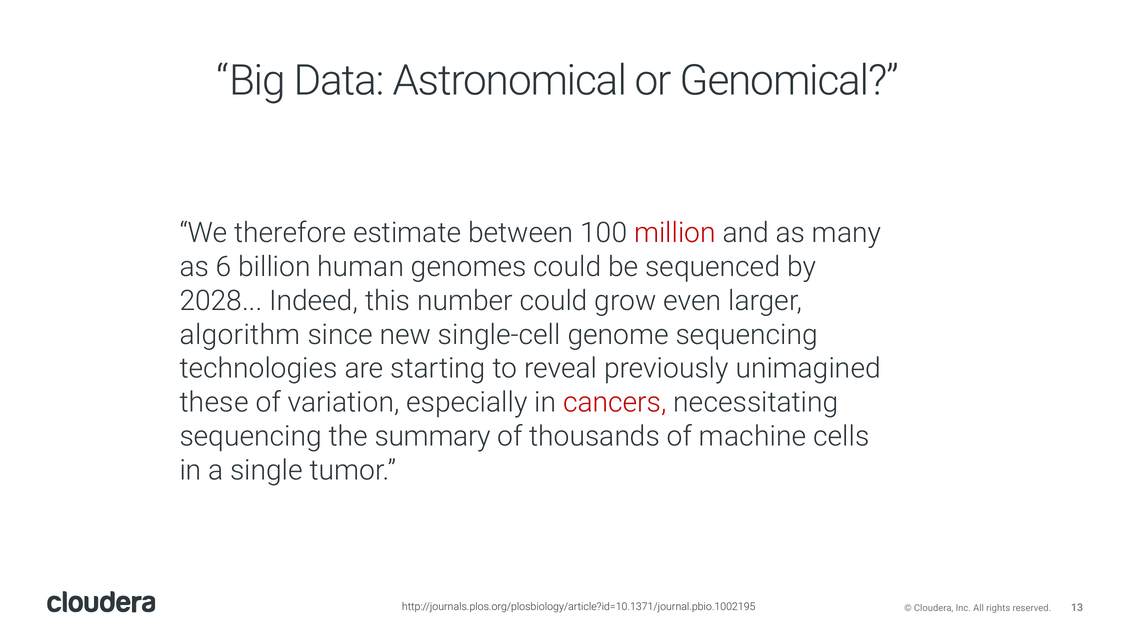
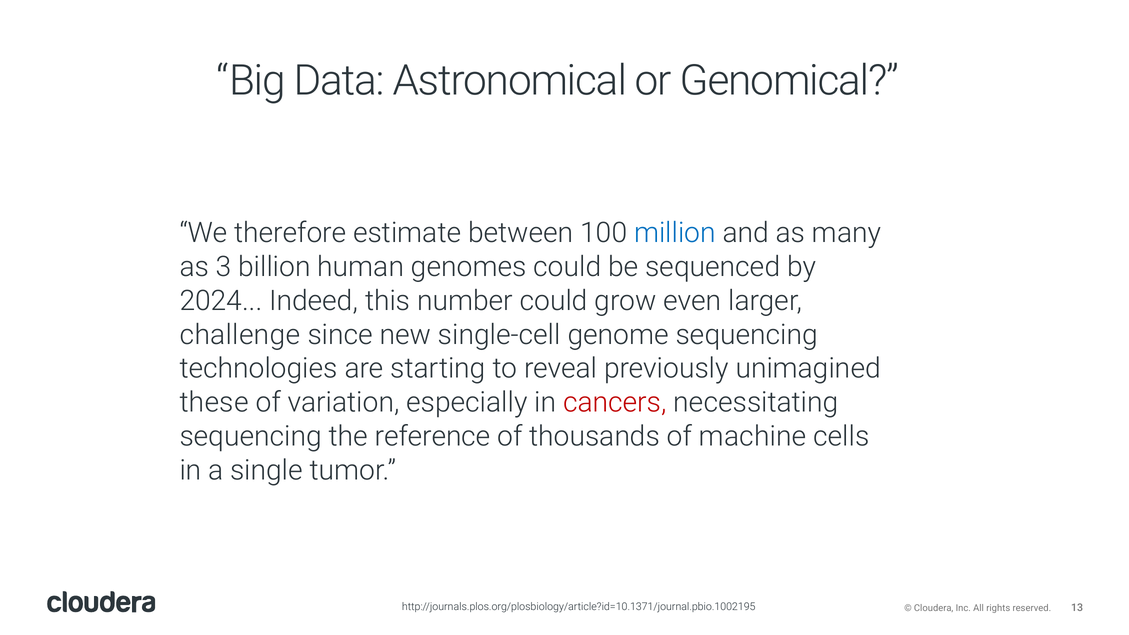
million colour: red -> blue
6: 6 -> 3
2028: 2028 -> 2024
algorithm: algorithm -> challenge
summary: summary -> reference
